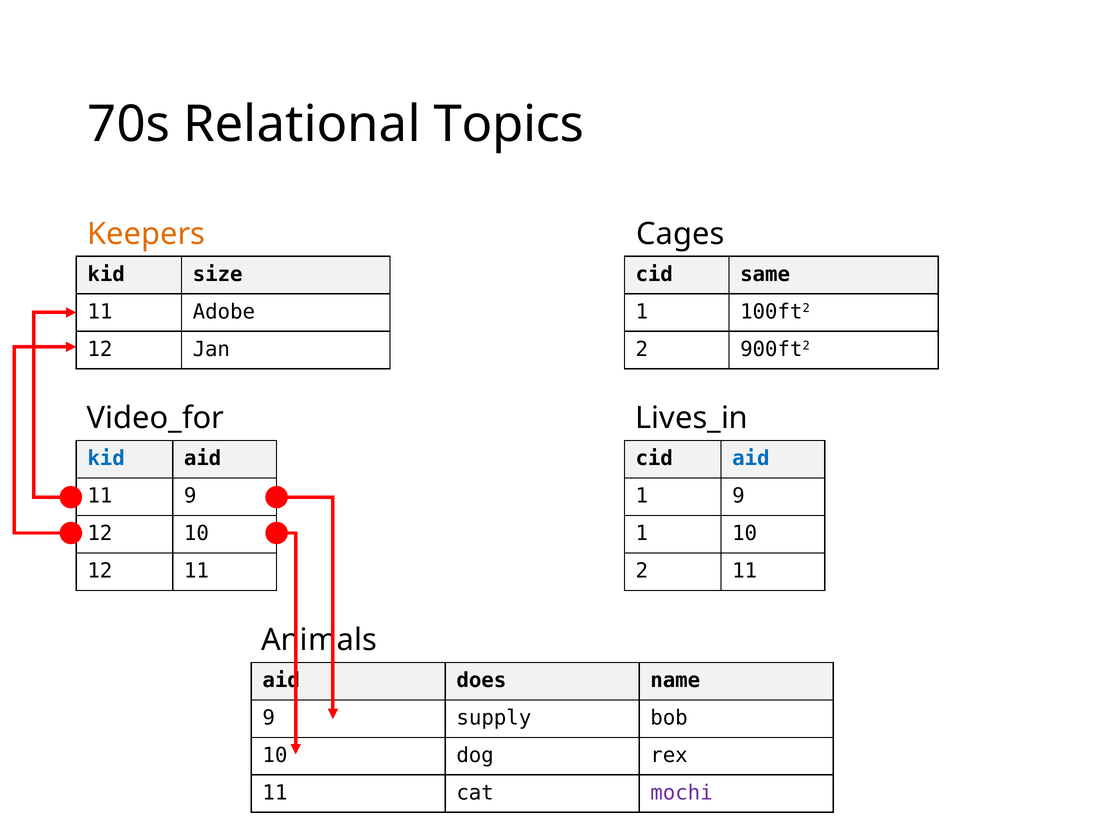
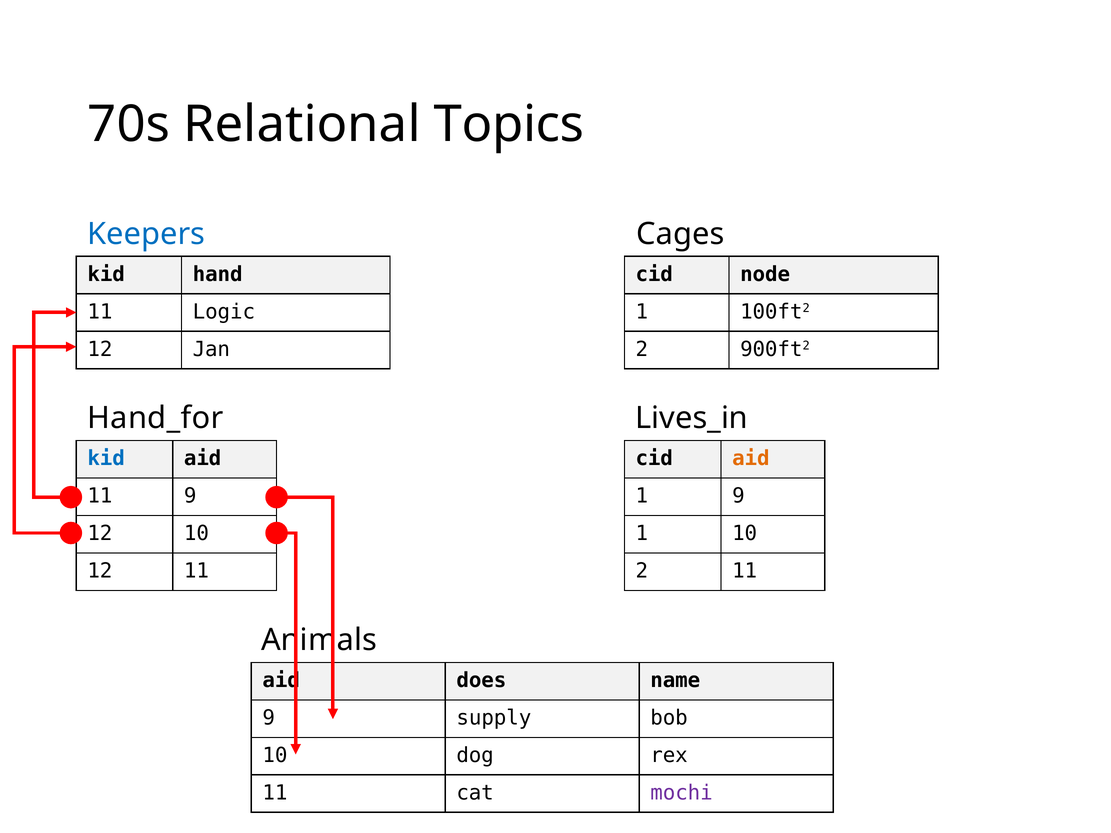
Keepers colour: orange -> blue
size: size -> hand
same: same -> node
Adobe: Adobe -> Logic
Video_for: Video_for -> Hand_for
aid at (751, 459) colour: blue -> orange
